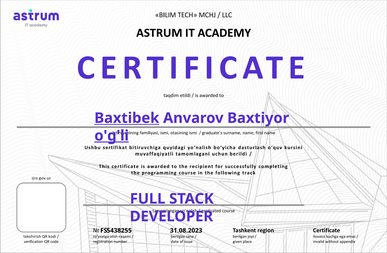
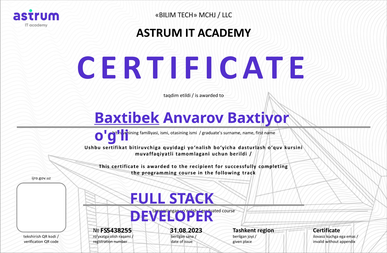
o'g'li underline: present -> none
